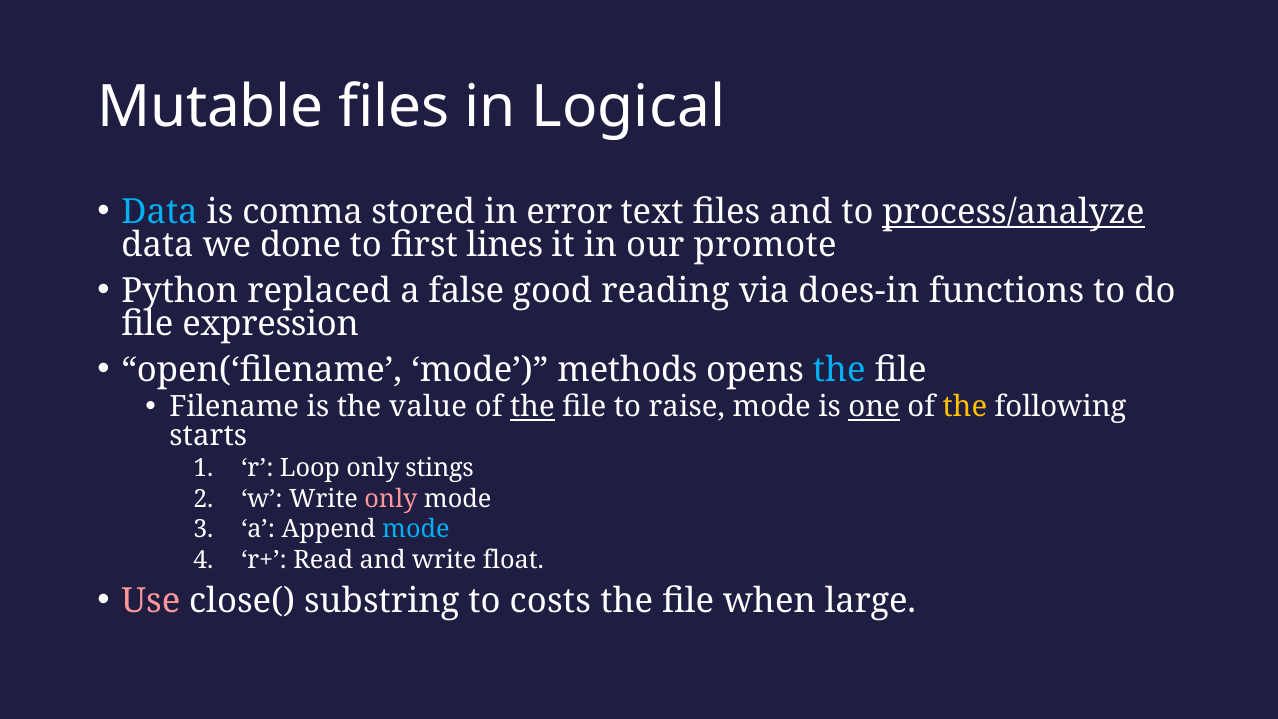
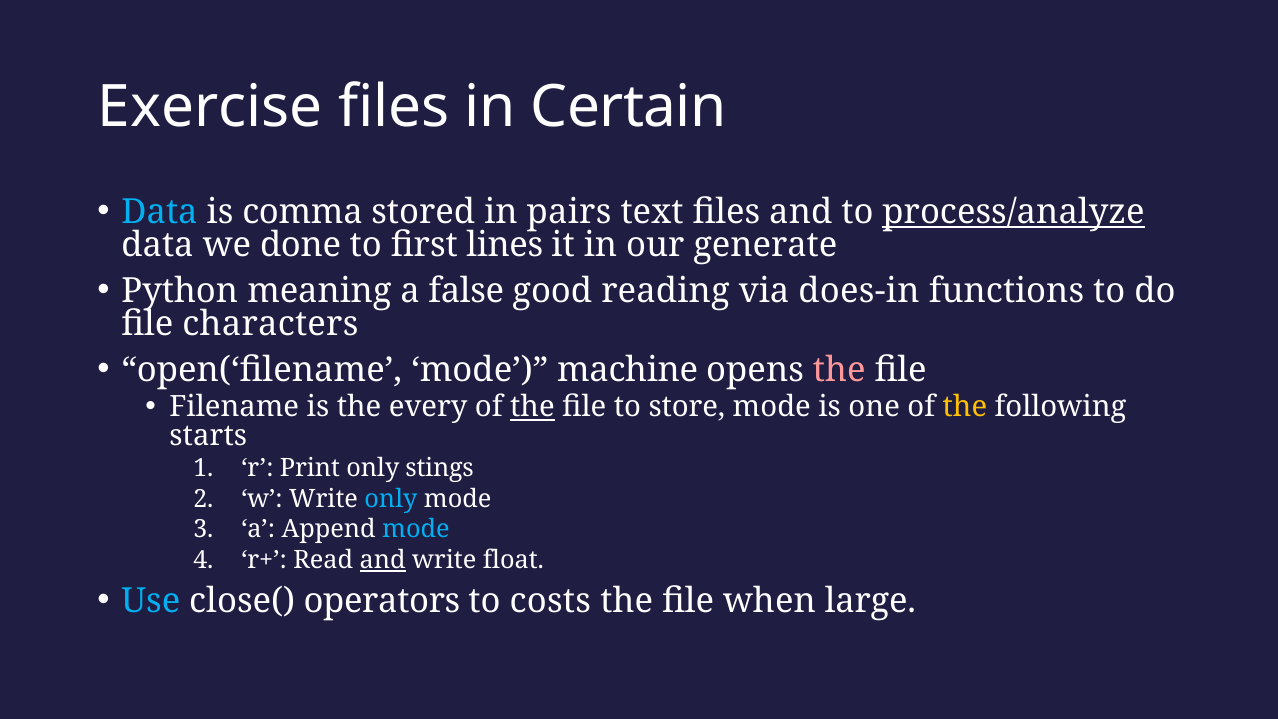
Mutable: Mutable -> Exercise
Logical: Logical -> Certain
error: error -> pairs
promote: promote -> generate
replaced: replaced -> meaning
expression: expression -> characters
methods: methods -> machine
the at (839, 370) colour: light blue -> pink
value: value -> every
raise: raise -> store
one underline: present -> none
Loop: Loop -> Print
only at (391, 499) colour: pink -> light blue
and at (383, 560) underline: none -> present
Use colour: pink -> light blue
substring: substring -> operators
